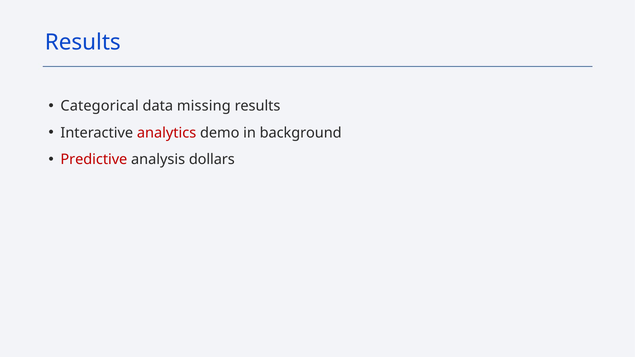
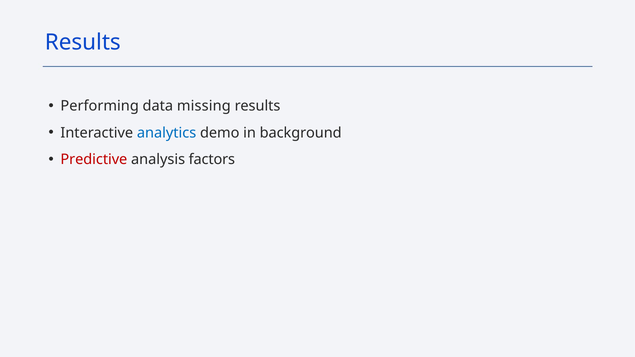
Categorical: Categorical -> Performing
analytics colour: red -> blue
dollars: dollars -> factors
